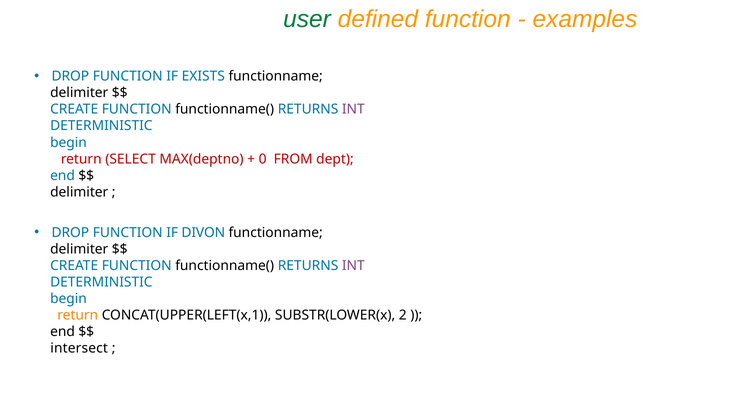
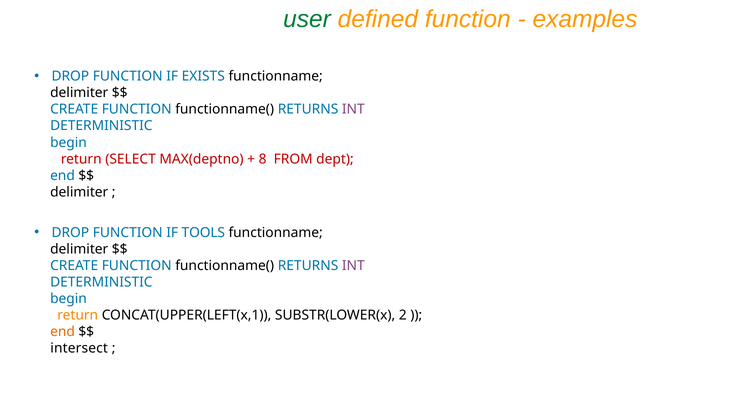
0: 0 -> 8
DIVON: DIVON -> TOOLS
end at (63, 332) colour: black -> orange
